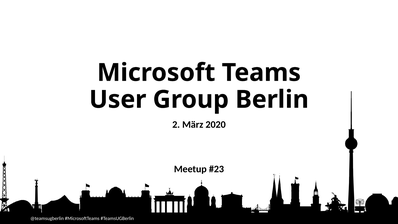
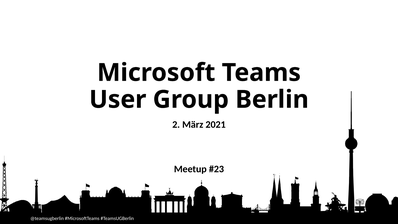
2020: 2020 -> 2021
